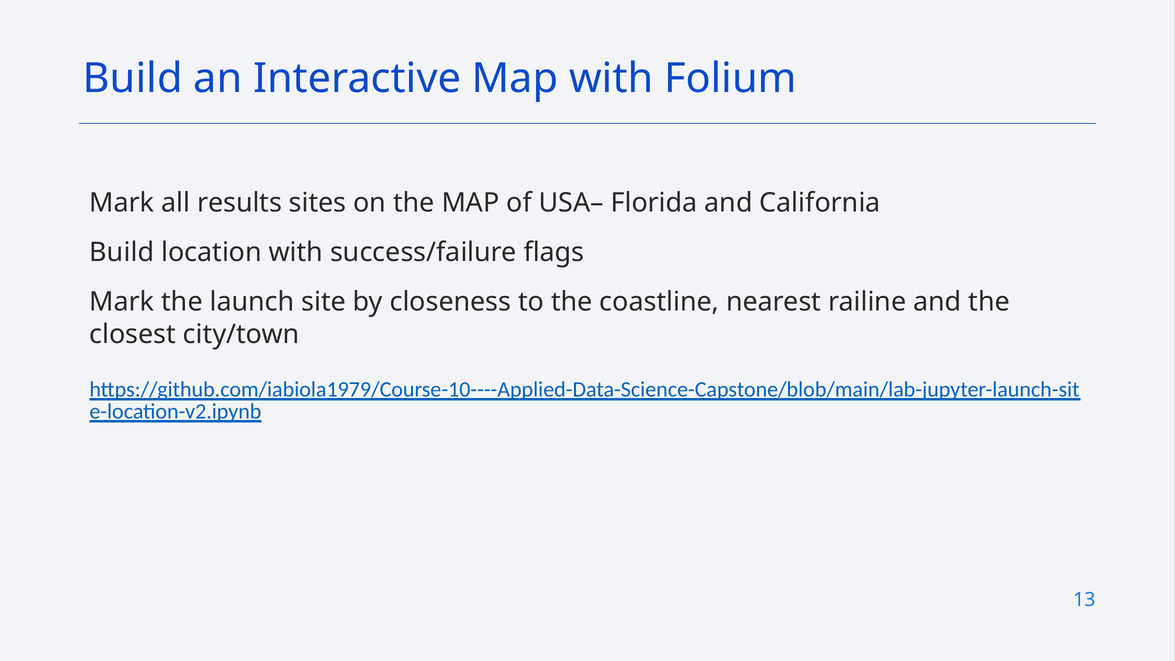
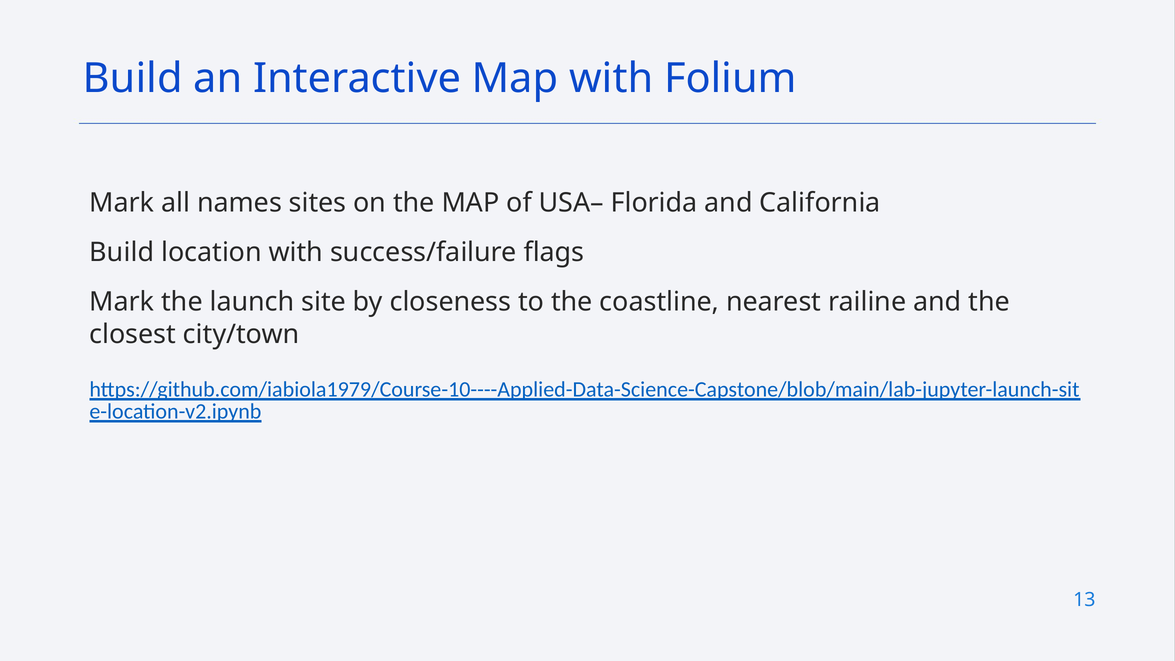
results: results -> names
